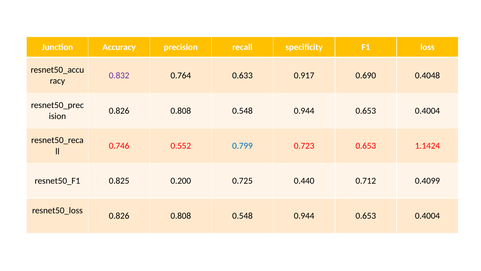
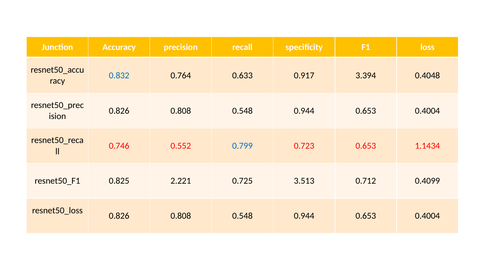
0.832 colour: purple -> blue
0.690: 0.690 -> 3.394
1.1424: 1.1424 -> 1.1434
0.200: 0.200 -> 2.221
0.440: 0.440 -> 3.513
